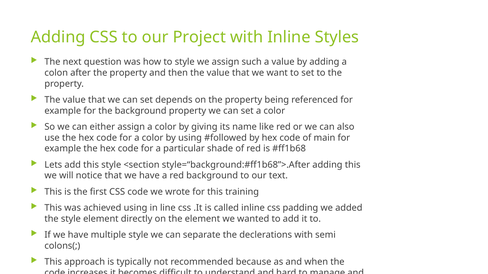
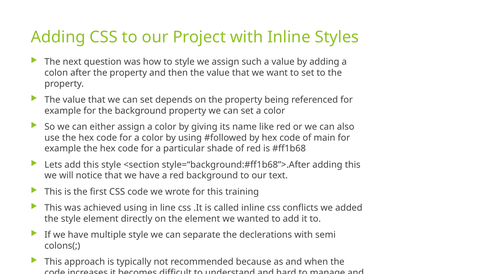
padding: padding -> conflicts
